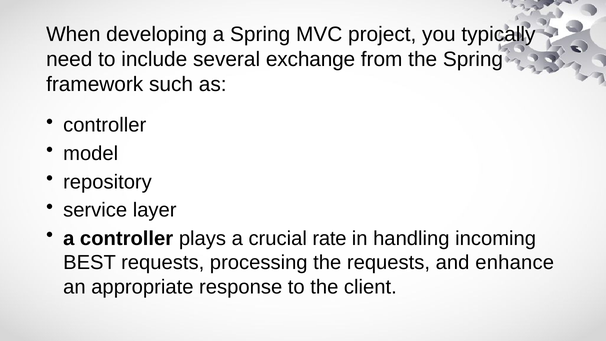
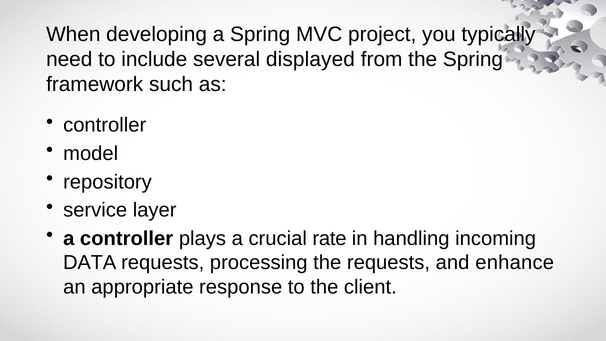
exchange: exchange -> displayed
BEST: BEST -> DATA
